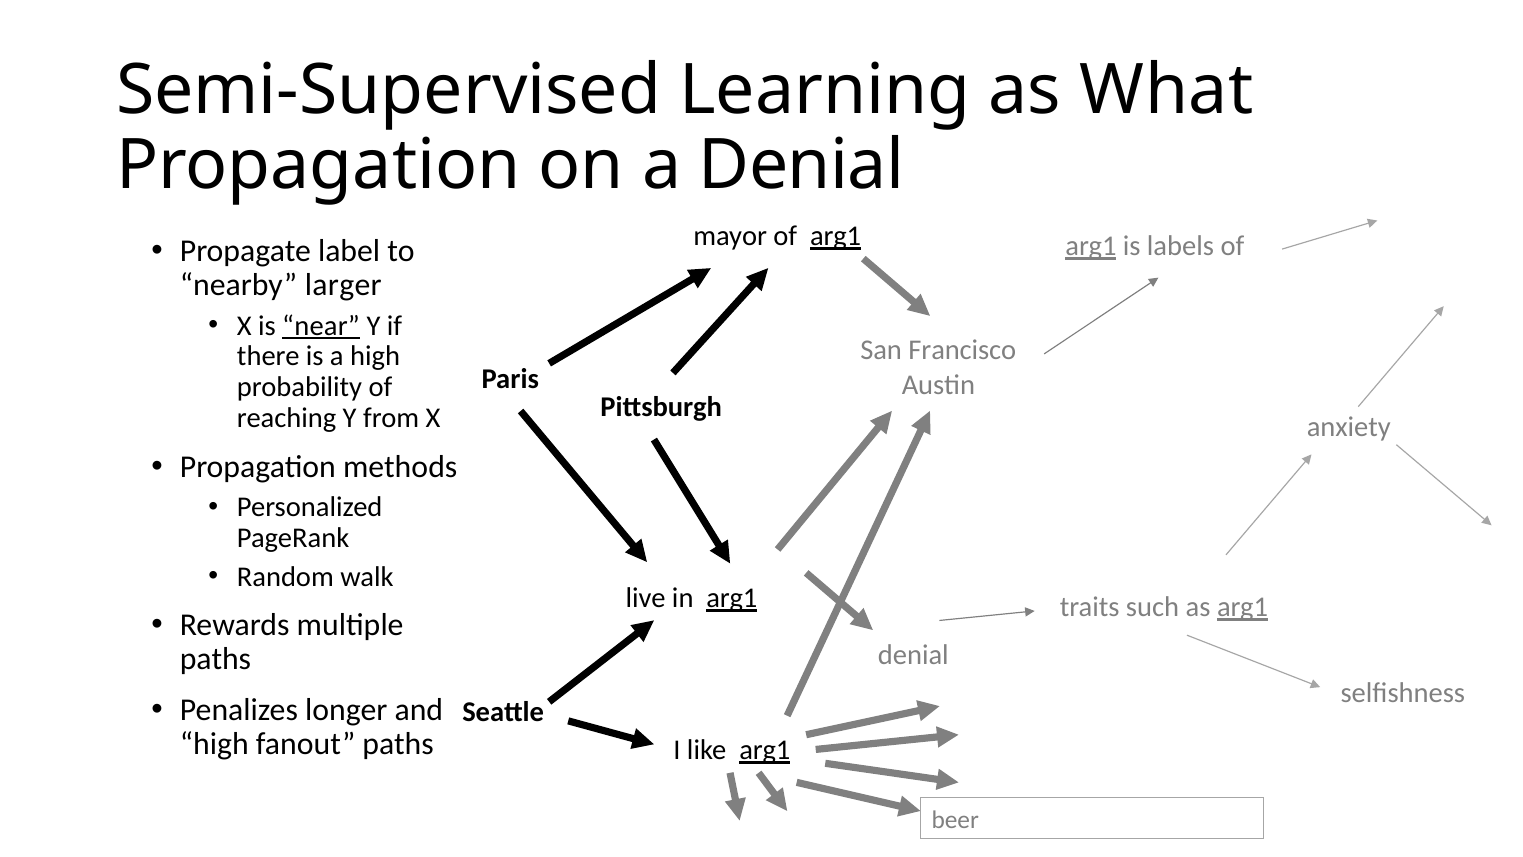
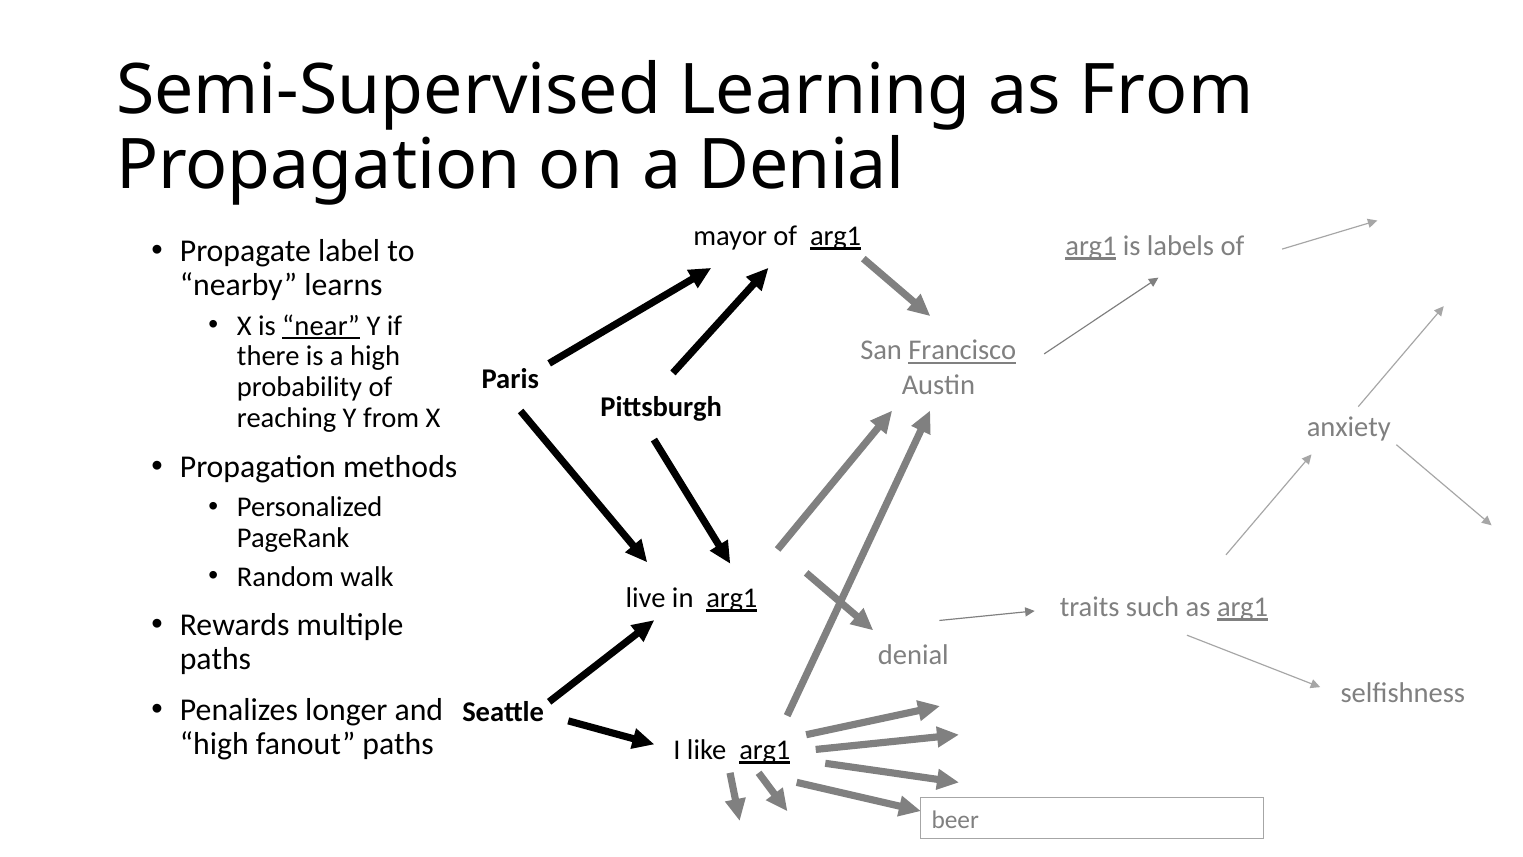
as What: What -> From
larger: larger -> learns
Francisco underline: none -> present
